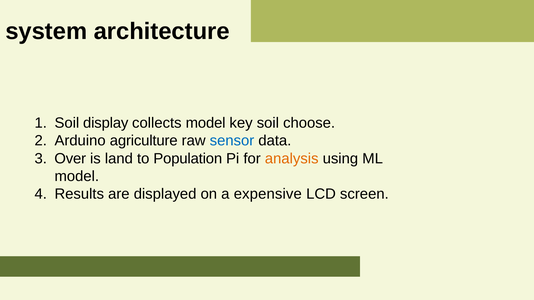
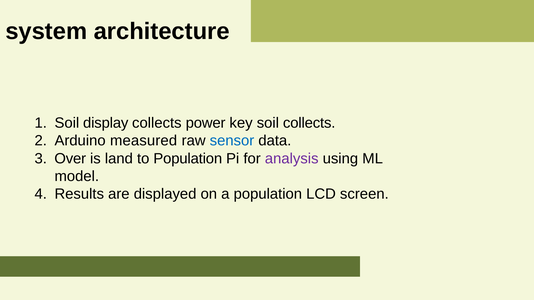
collects model: model -> power
soil choose: choose -> collects
agriculture: agriculture -> measured
analysis colour: orange -> purple
a expensive: expensive -> population
